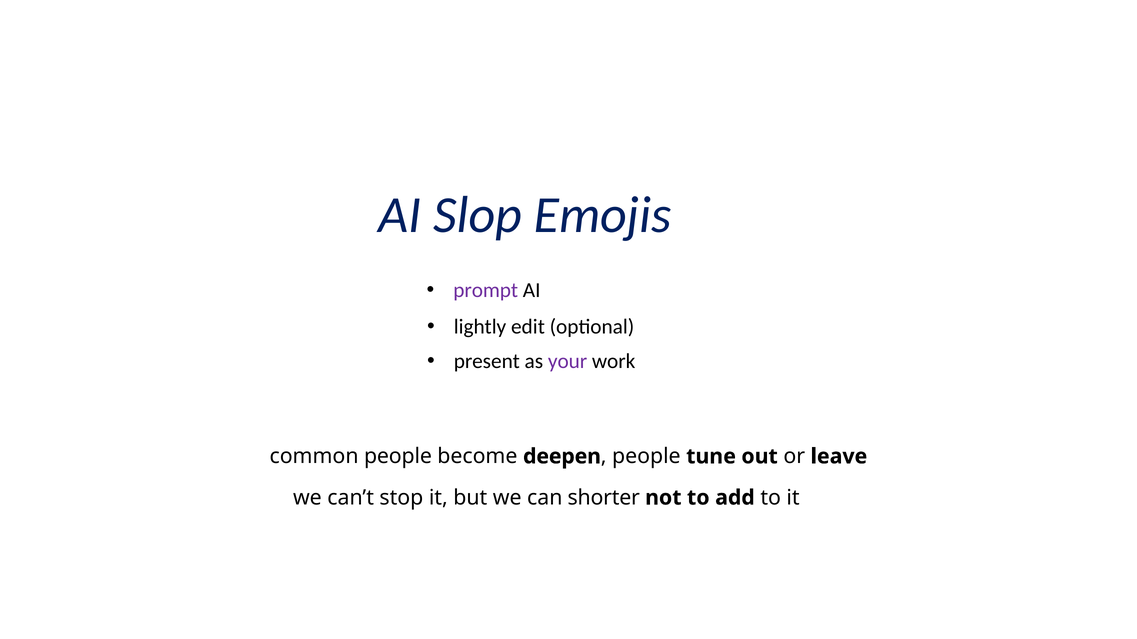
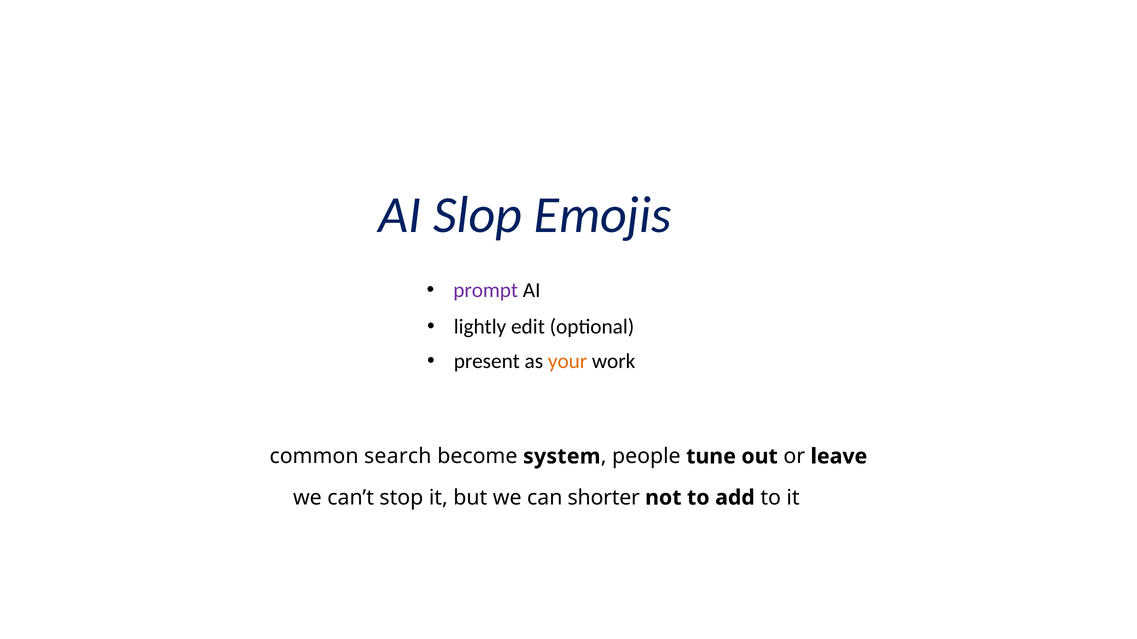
your colour: purple -> orange
common people: people -> search
deepen: deepen -> system
